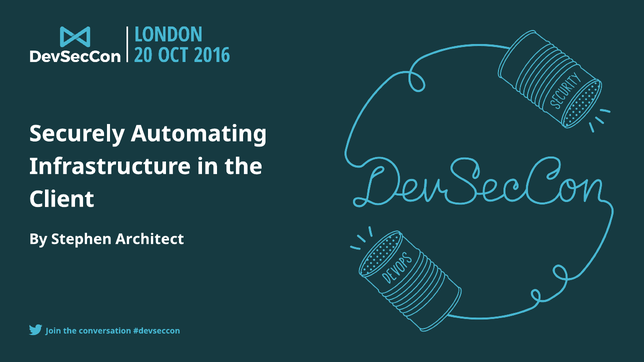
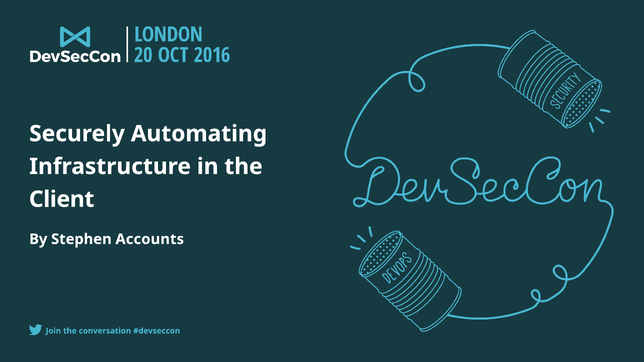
Architect: Architect -> Accounts
